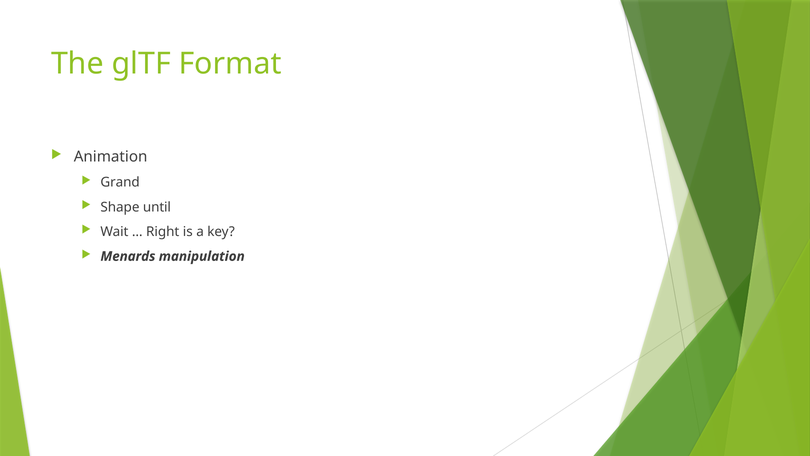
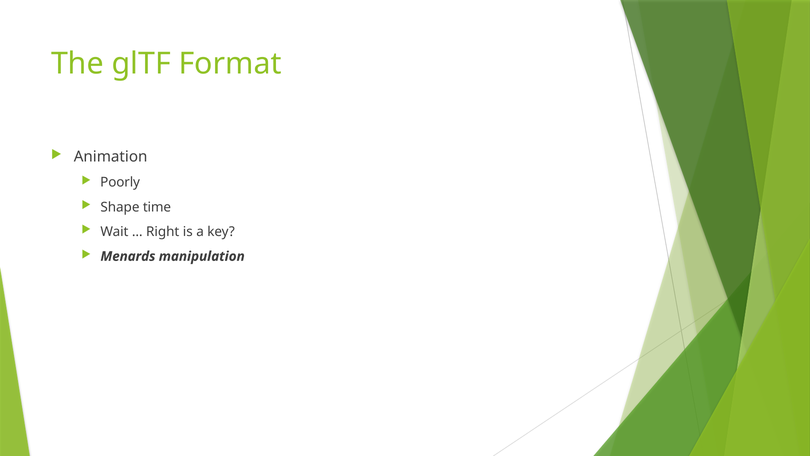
Grand: Grand -> Poorly
until: until -> time
